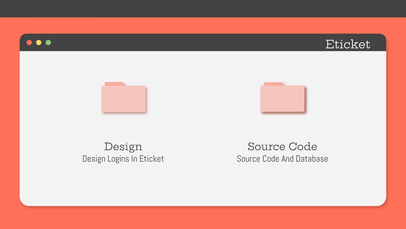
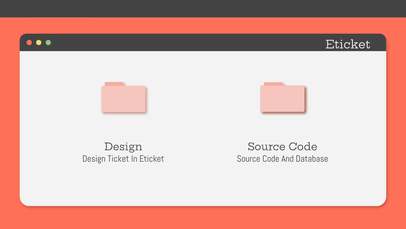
Logins: Logins -> Ticket
